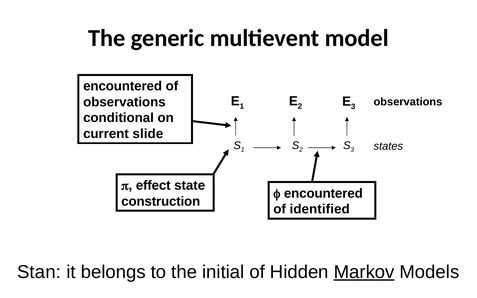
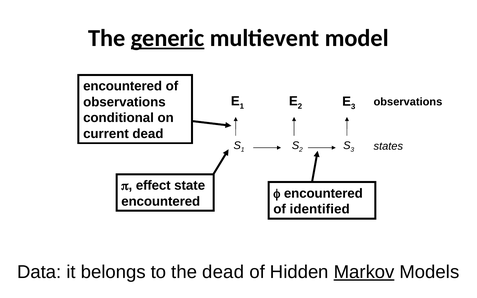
generic underline: none -> present
current slide: slide -> dead
construction at (161, 202): construction -> encountered
Stan: Stan -> Data
the initial: initial -> dead
